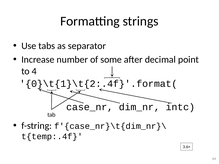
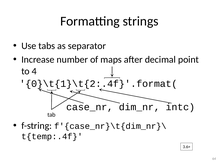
some: some -> maps
